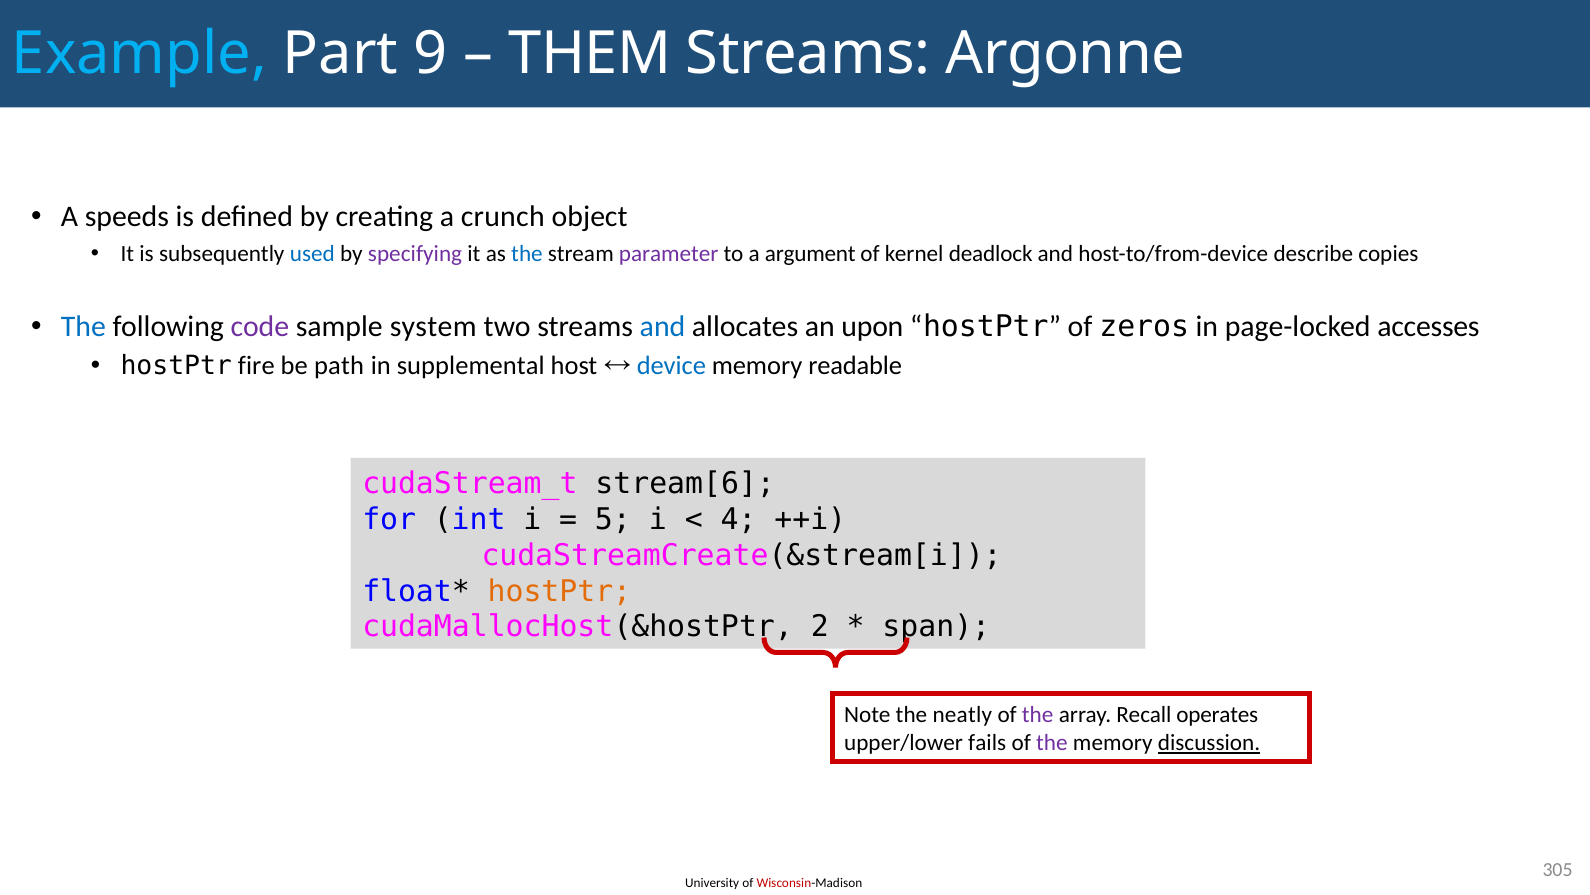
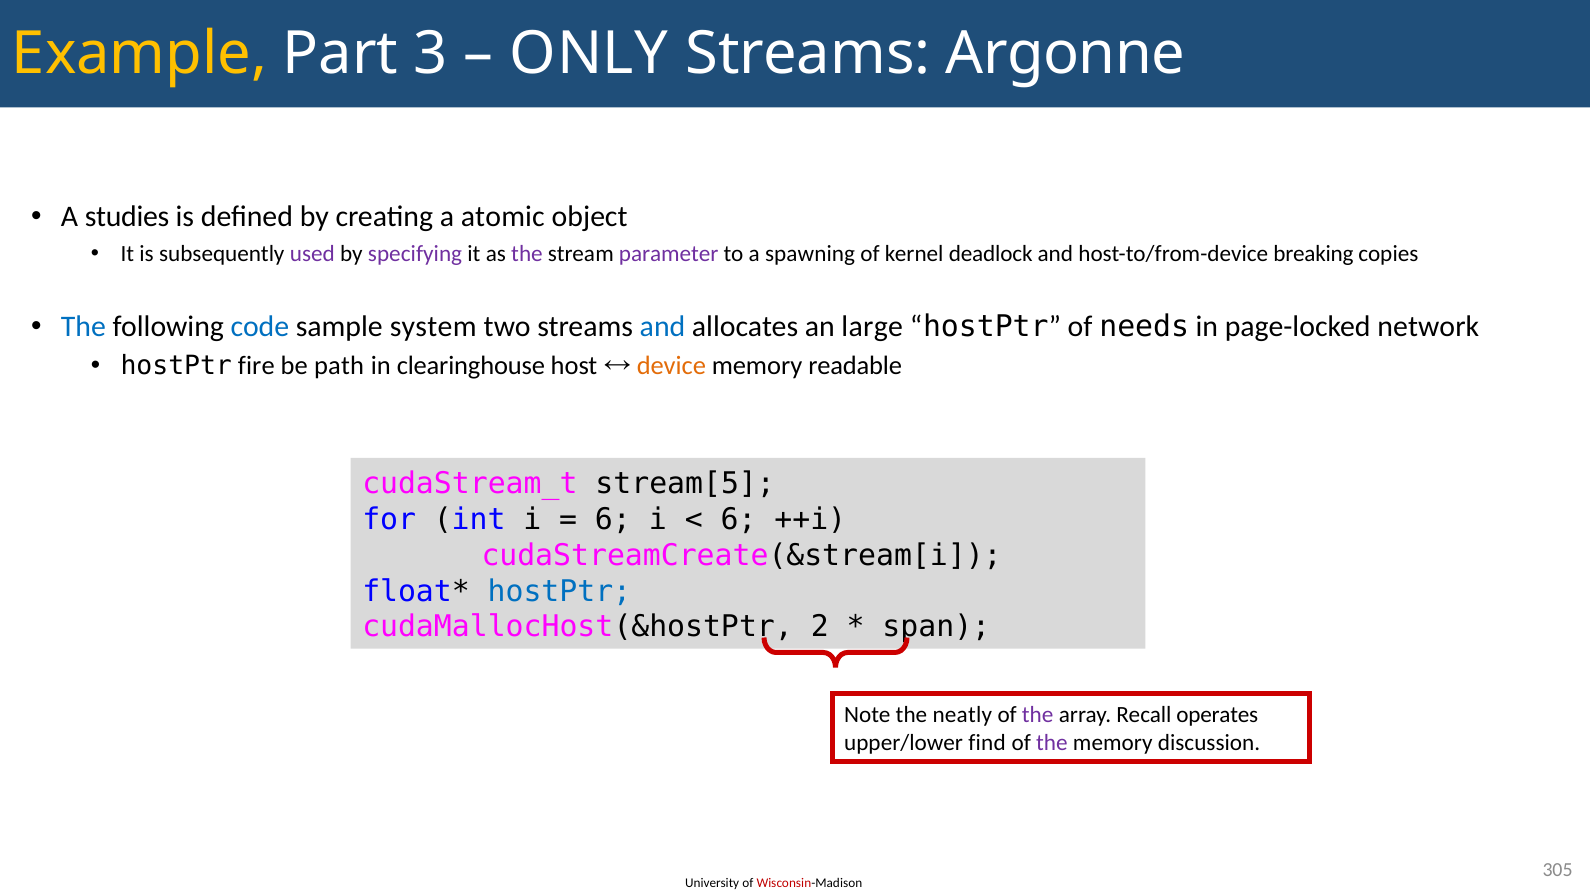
Example colour: light blue -> yellow
9: 9 -> 3
THEM: THEM -> ONLY
speeds: speeds -> studies
crunch: crunch -> atomic
used colour: blue -> purple
the at (527, 254) colour: blue -> purple
argument: argument -> spawning
describe: describe -> breaking
code colour: purple -> blue
upon: upon -> large
zeros: zeros -> needs
accesses: accesses -> network
supplemental: supplemental -> clearinghouse
device colour: blue -> orange
stream[6: stream[6 -> stream[5
5 at (613, 519): 5 -> 6
4 at (738, 519): 4 -> 6
hostPtr at (559, 591) colour: orange -> blue
fails: fails -> find
discussion underline: present -> none
